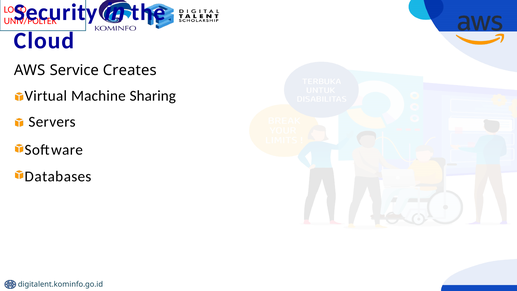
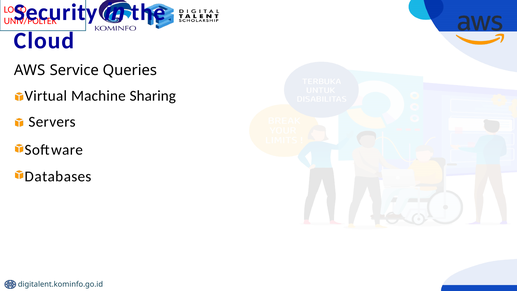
Creates: Creates -> Queries
